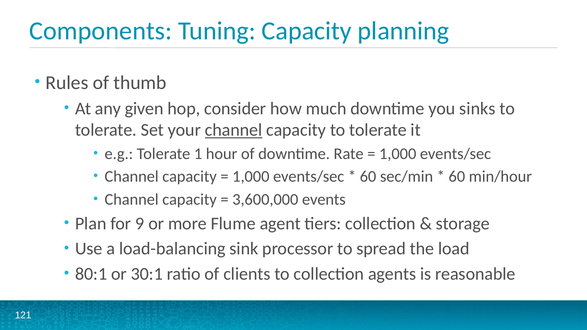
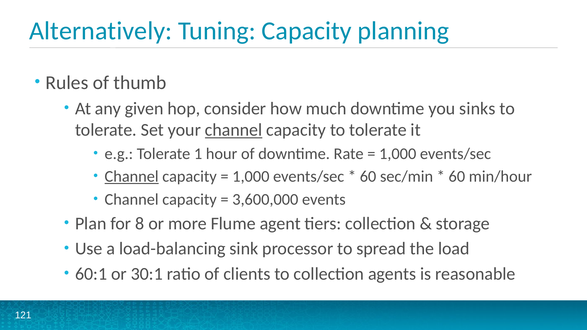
Components: Components -> Alternatively
Channel at (132, 177) underline: none -> present
9: 9 -> 8
80:1: 80:1 -> 60:1
